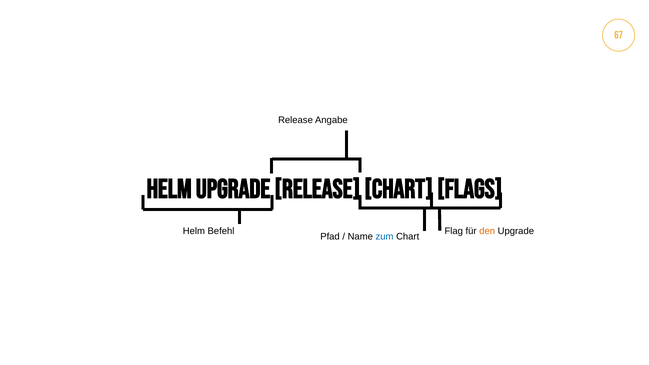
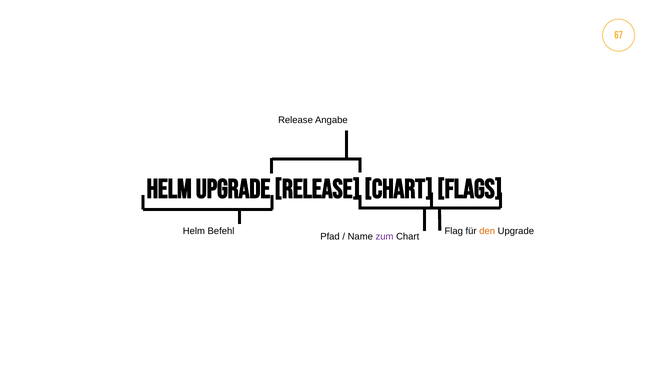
zum colour: blue -> purple
